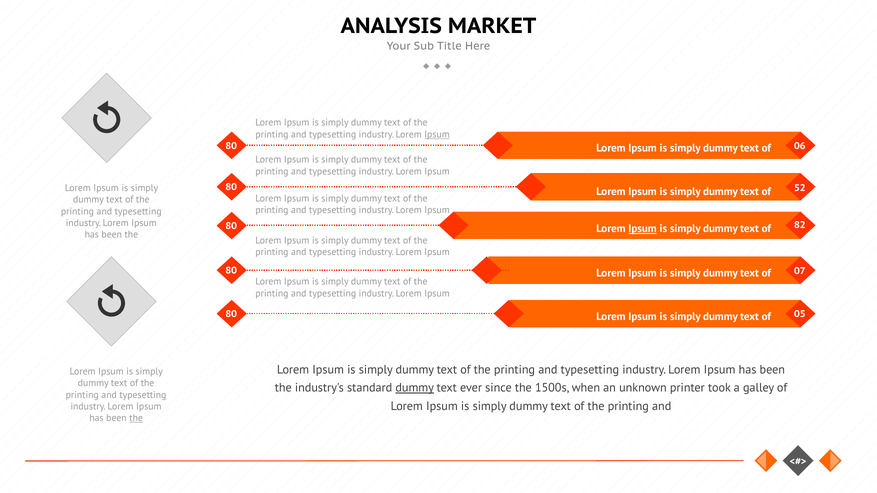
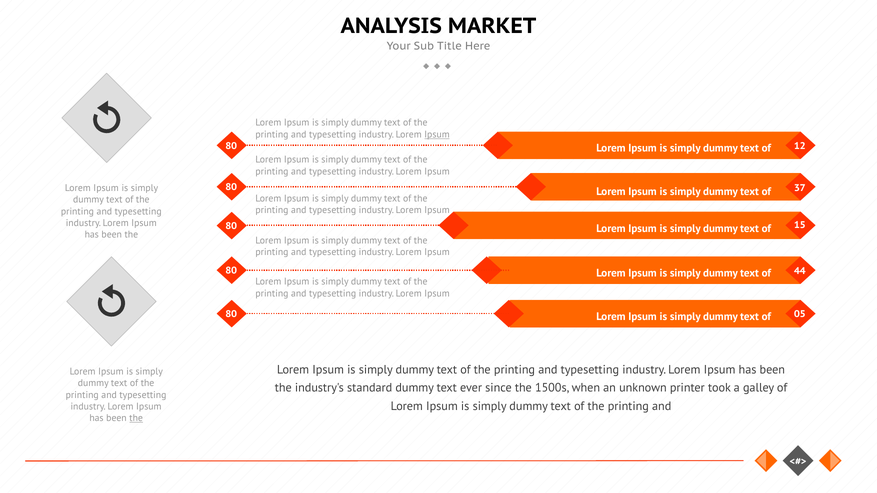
06: 06 -> 12
52: 52 -> 37
Ipsum at (642, 229) underline: present -> none
82: 82 -> 15
07: 07 -> 44
dummy at (415, 388) underline: present -> none
